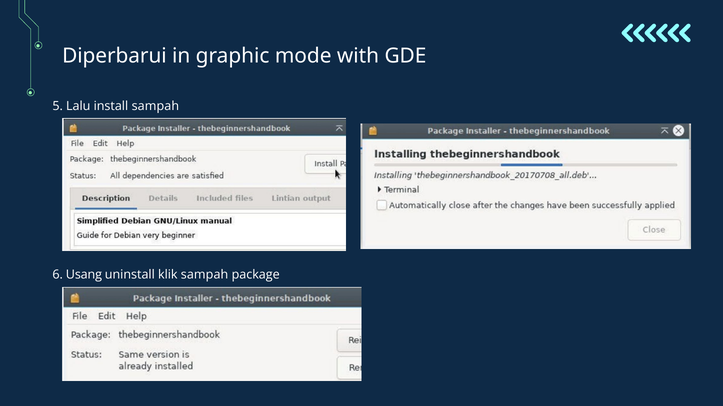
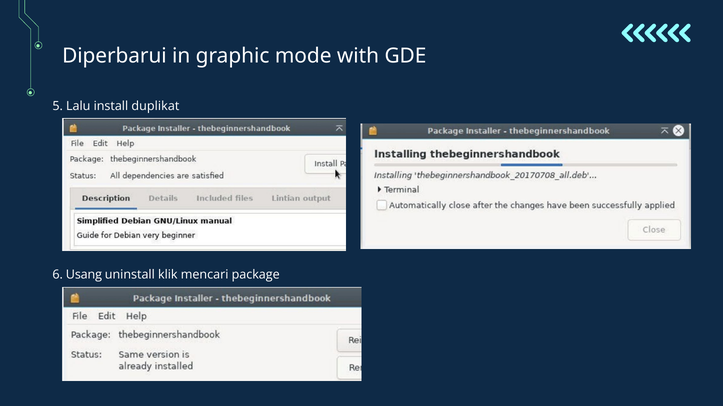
install sampah: sampah -> duplikat
klik sampah: sampah -> mencari
